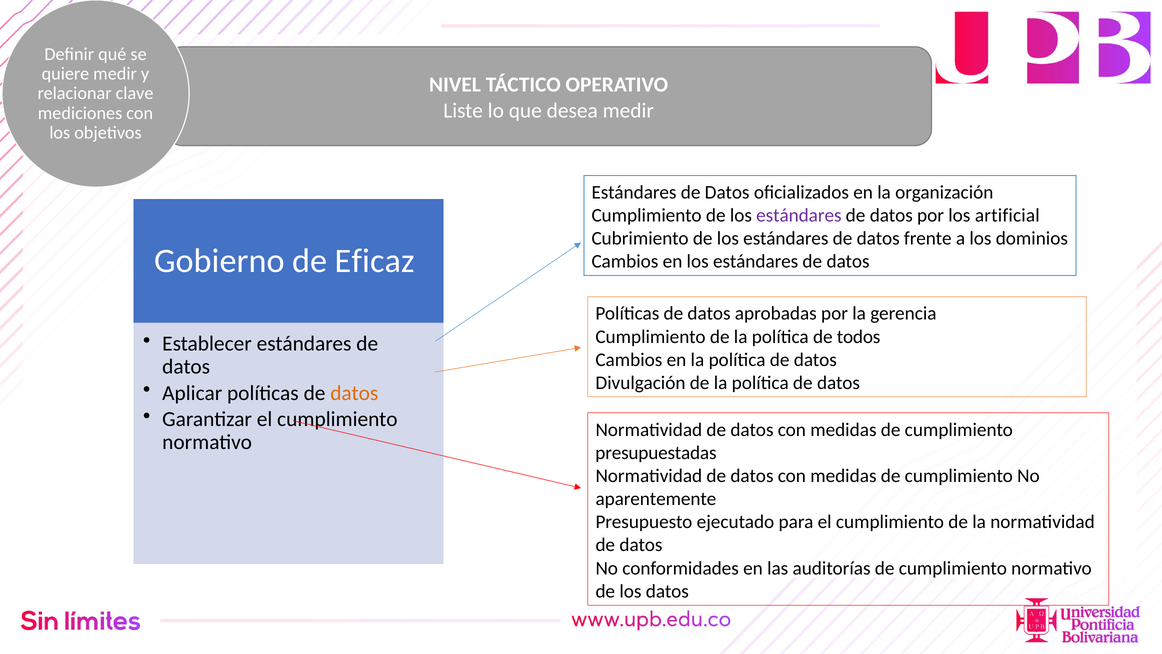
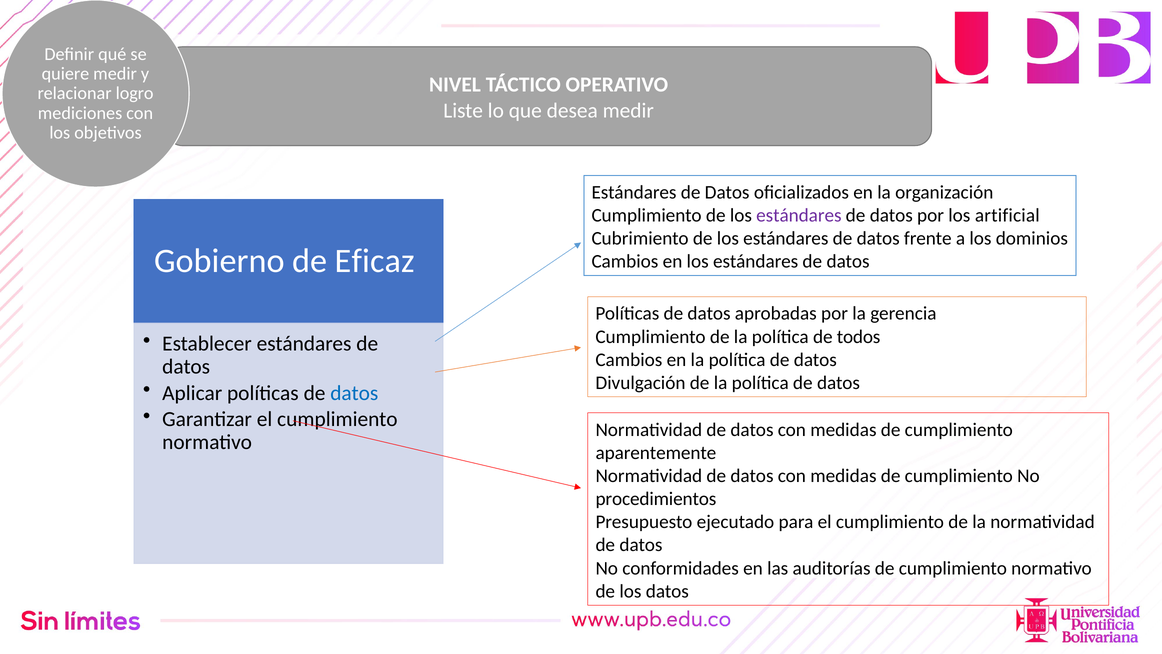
clave: clave -> logro
datos at (354, 393) colour: orange -> blue
presupuestadas: presupuestadas -> aparentemente
aparentemente: aparentemente -> procedimientos
